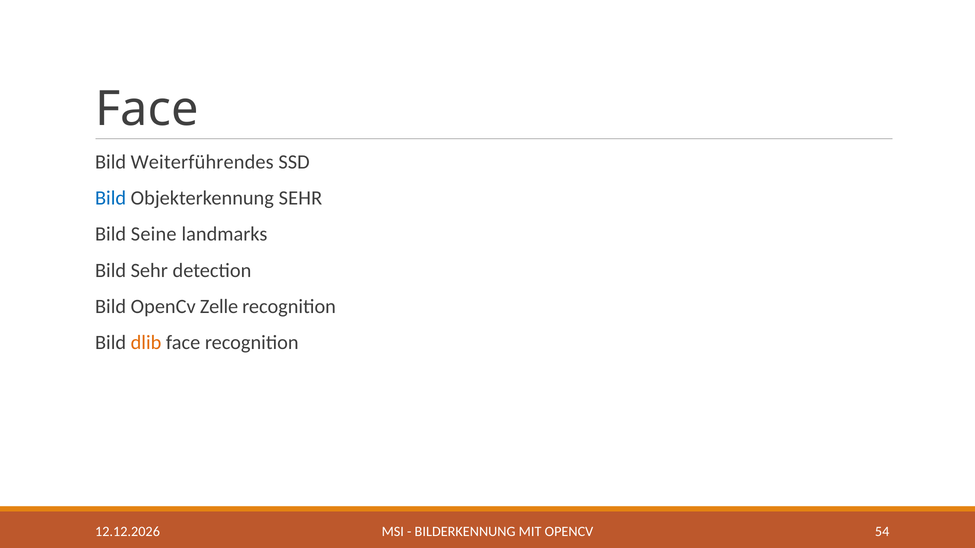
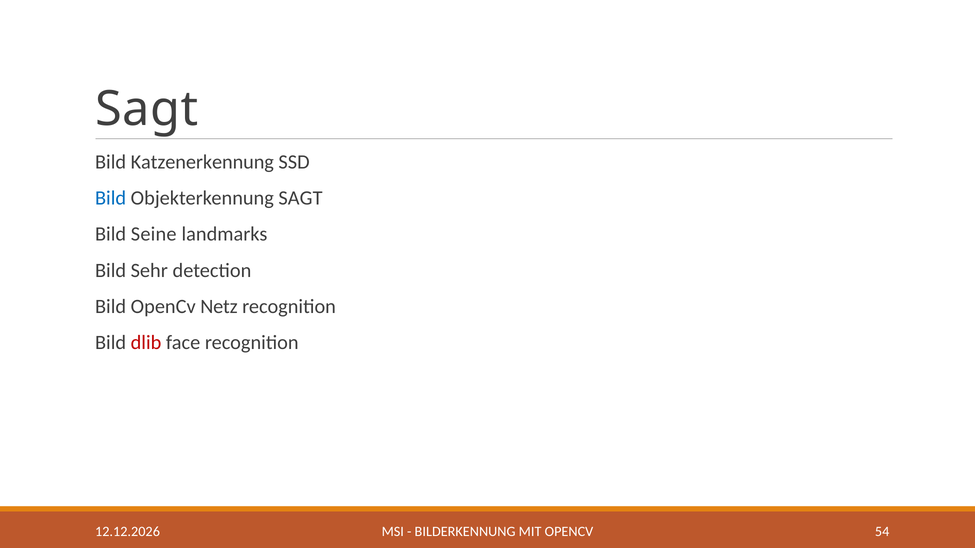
Face at (147, 109): Face -> Sagt
Weiterführendes: Weiterführendes -> Katzenerkennung
Objekterkennung SEHR: SEHR -> SAGT
Zelle: Zelle -> Netz
dlib colour: orange -> red
